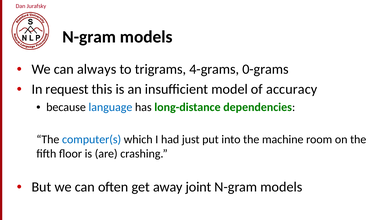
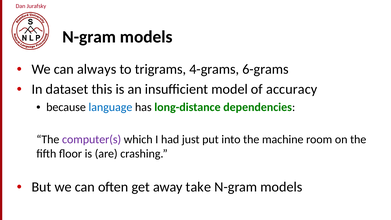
0-grams: 0-grams -> 6-grams
request: request -> dataset
computer(s colour: blue -> purple
joint: joint -> take
